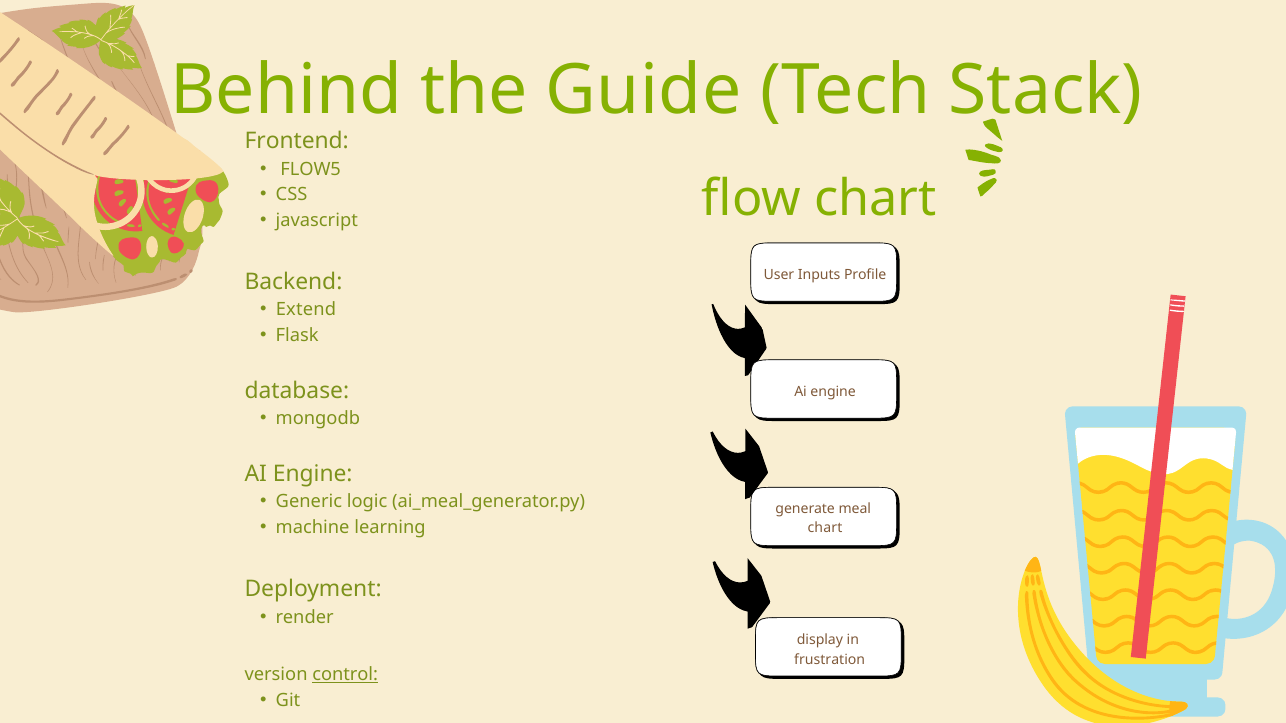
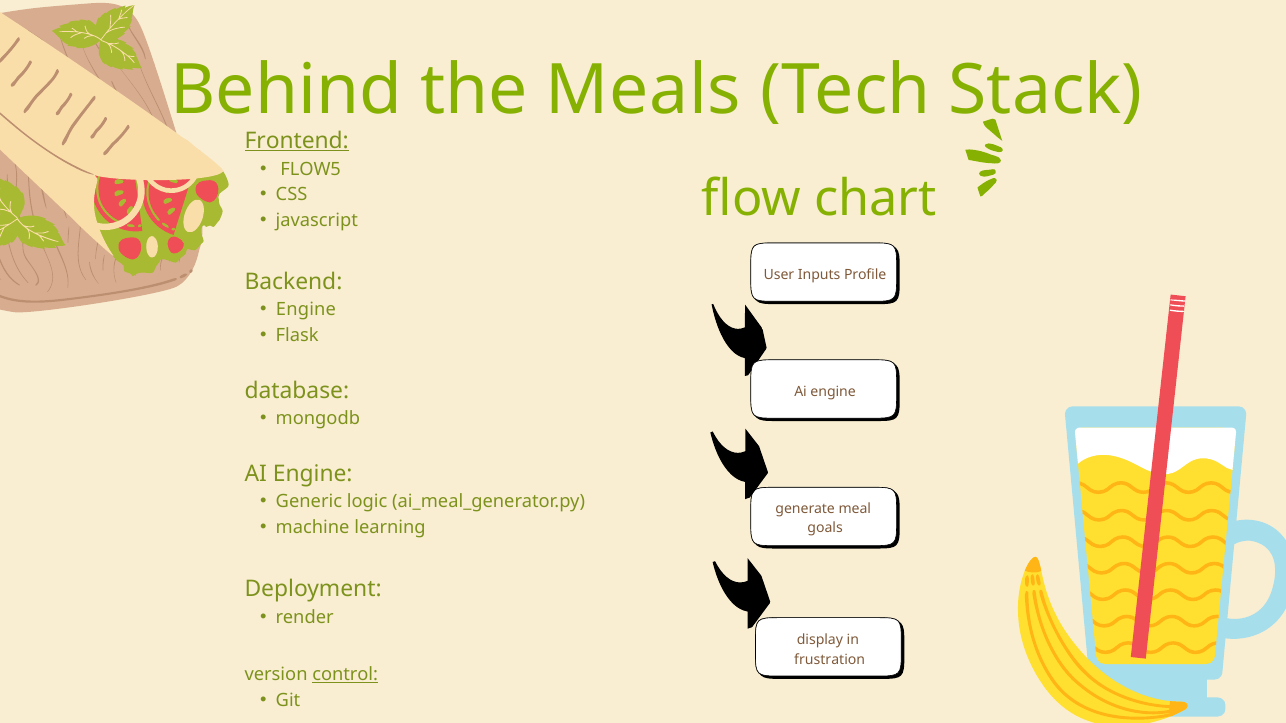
Guide: Guide -> Meals
Frontend underline: none -> present
Extend at (306, 310): Extend -> Engine
chart at (825, 529): chart -> goals
